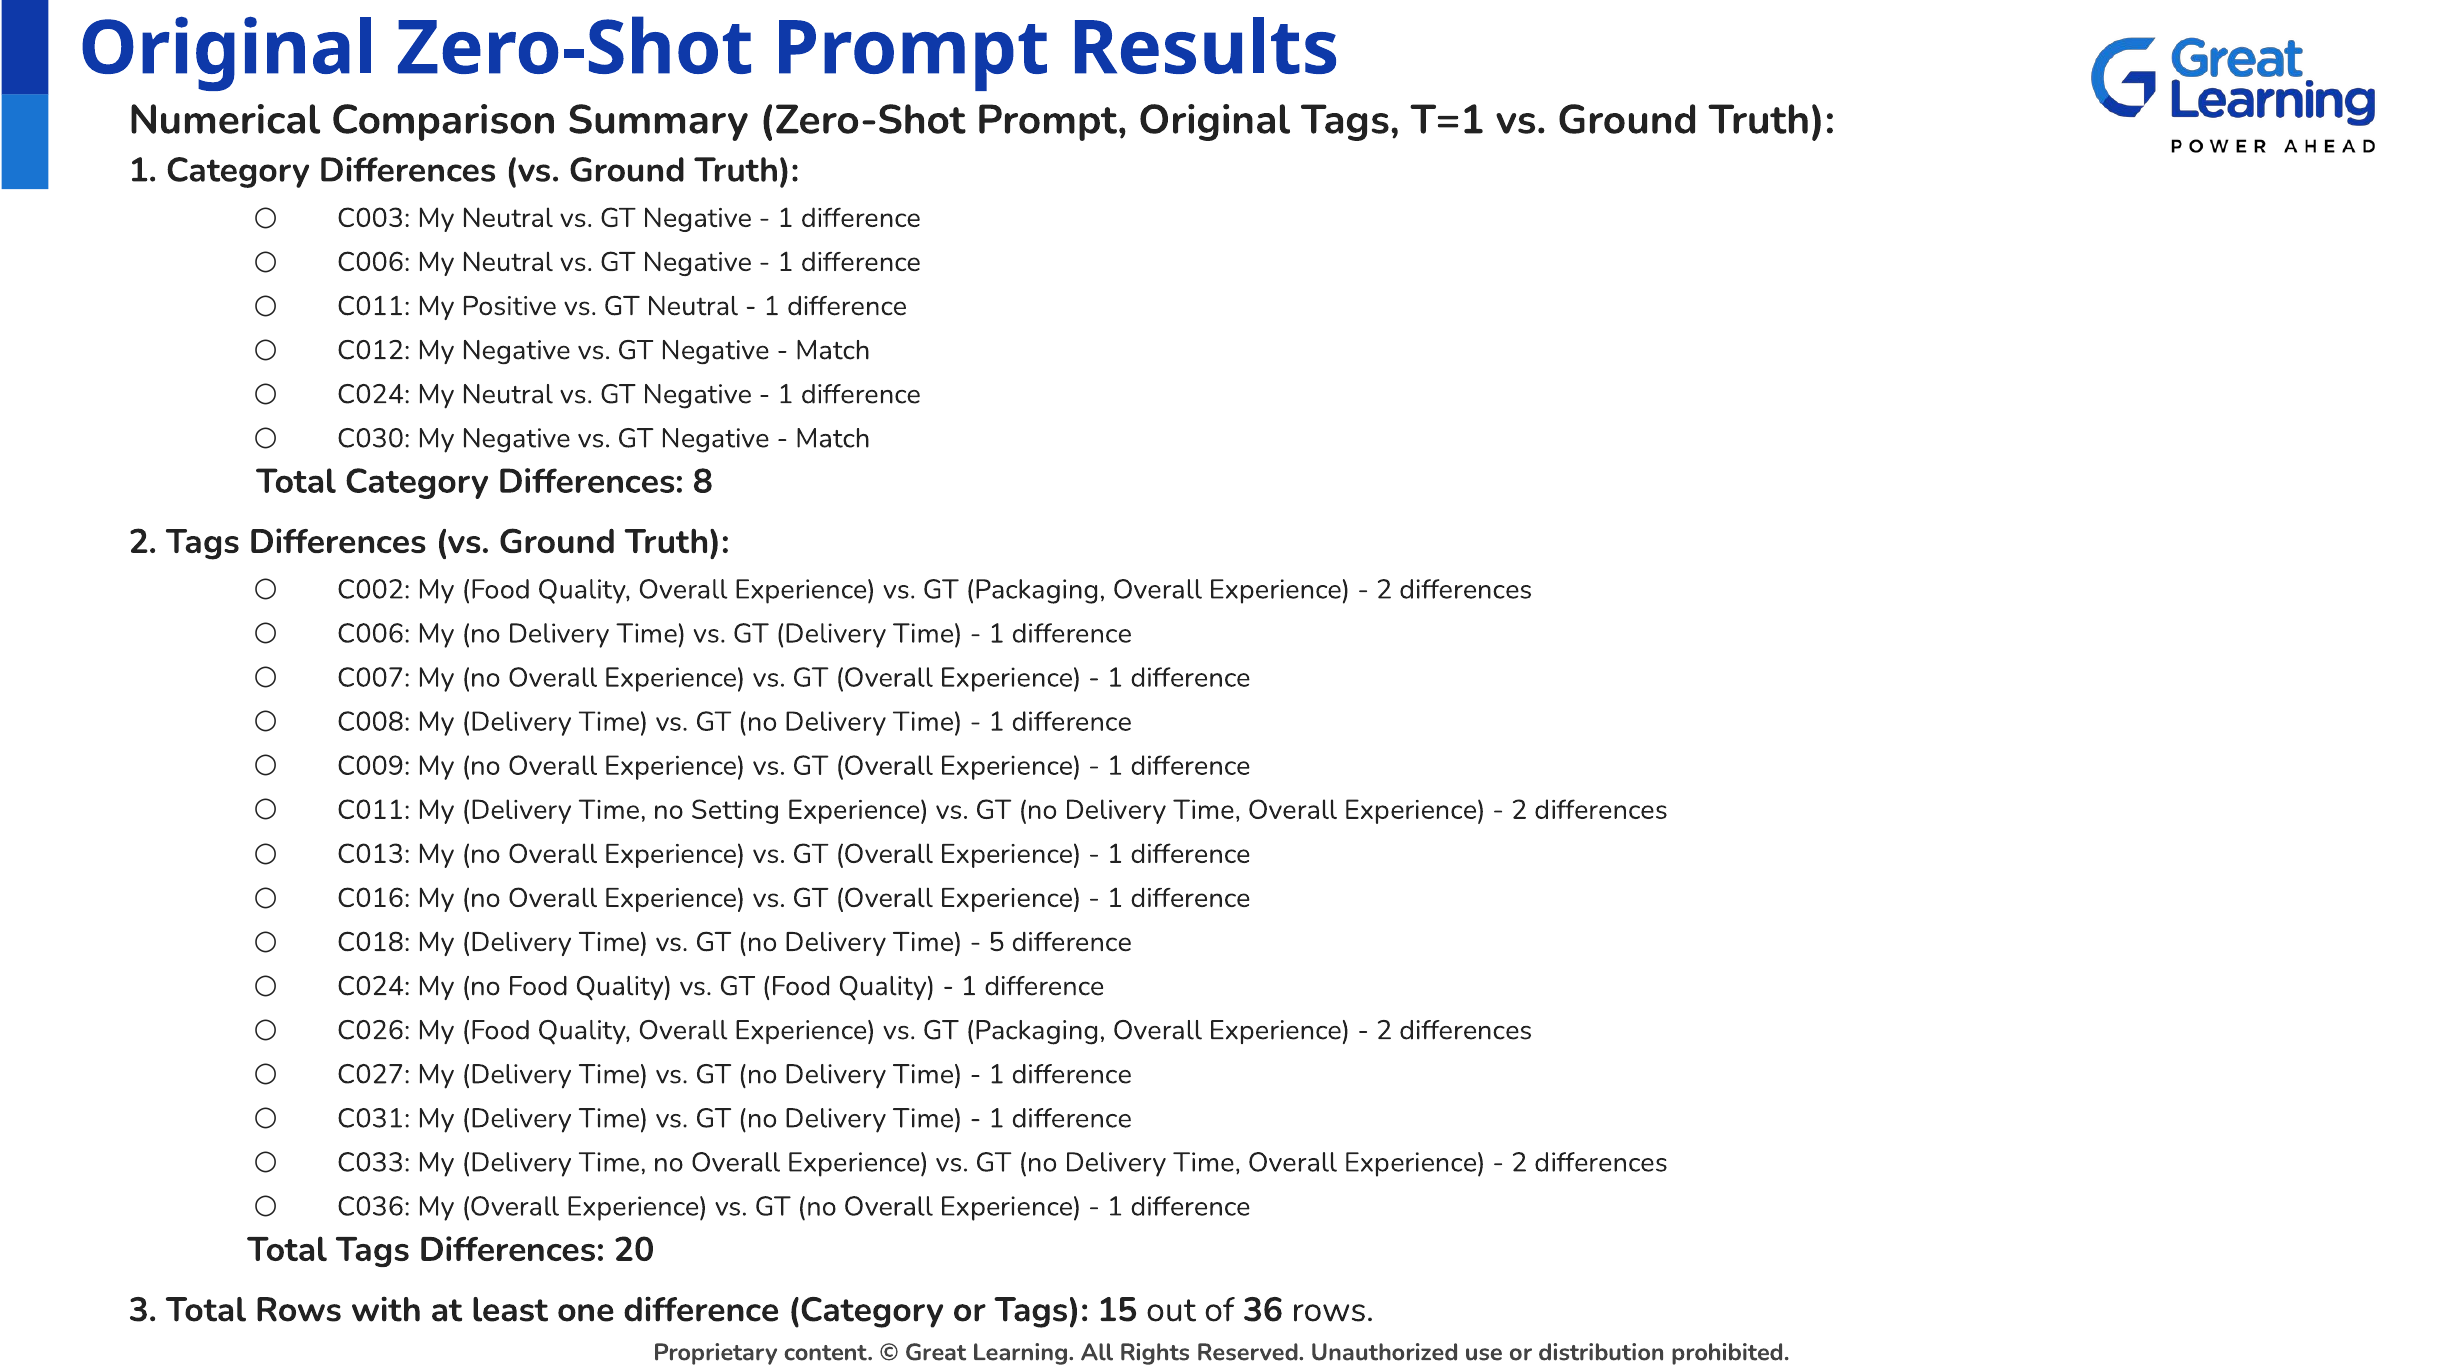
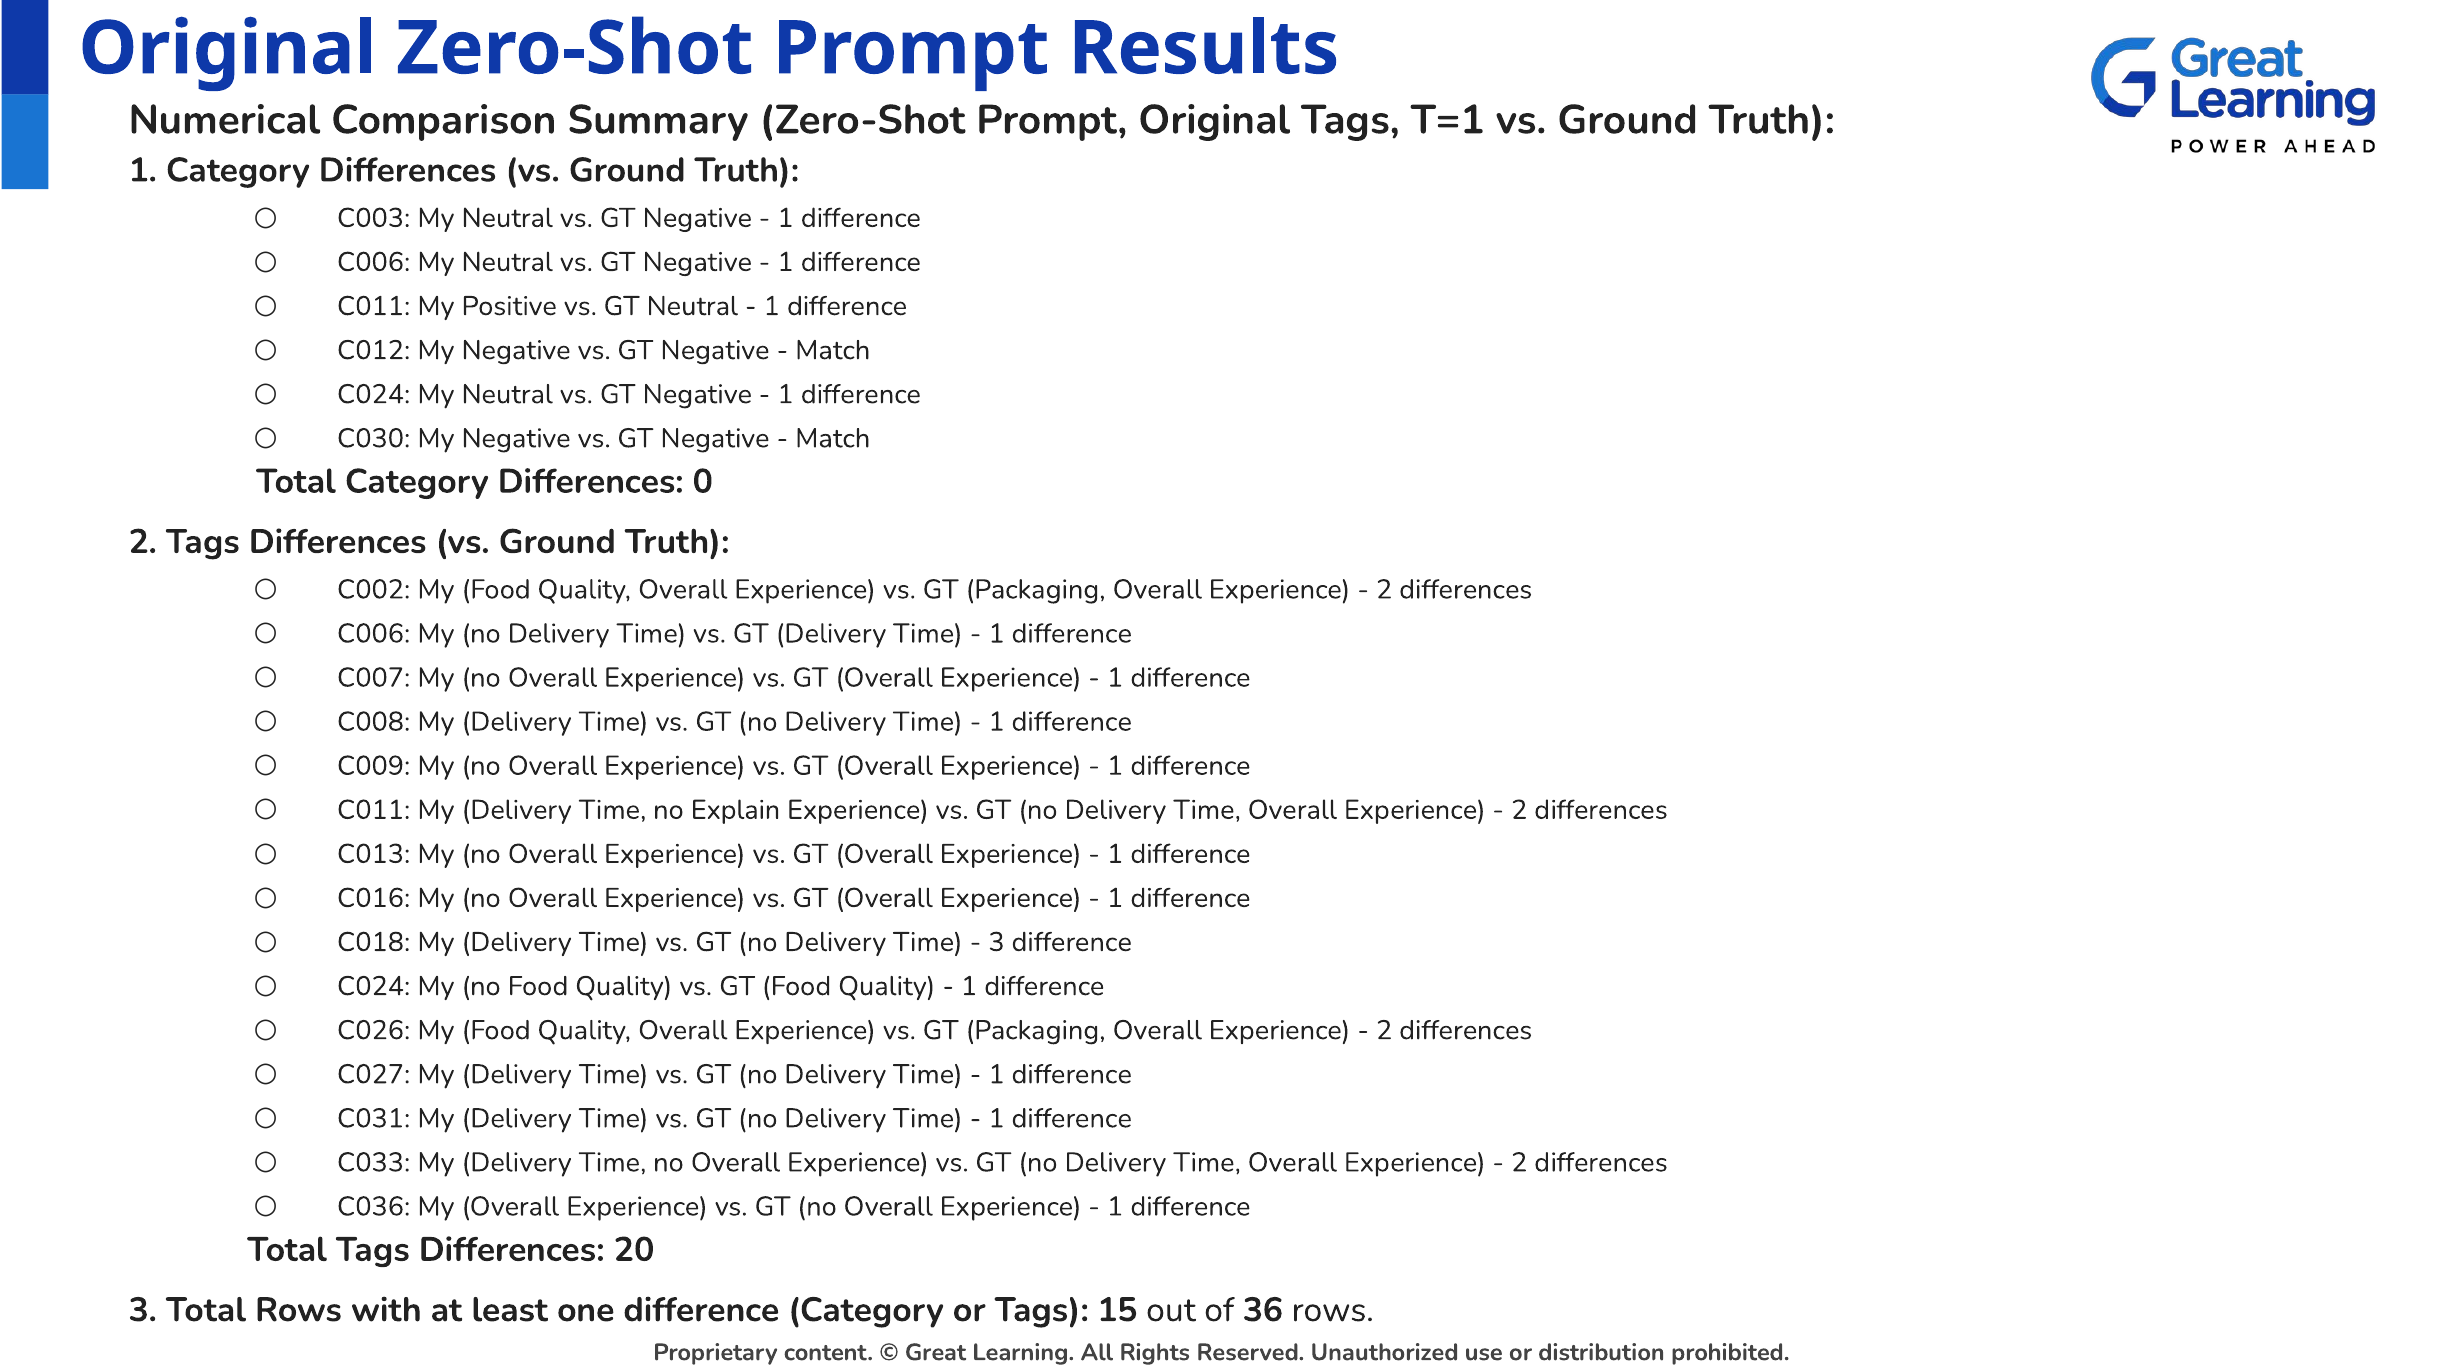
8: 8 -> 0
Setting: Setting -> Explain
5 at (997, 942): 5 -> 3
